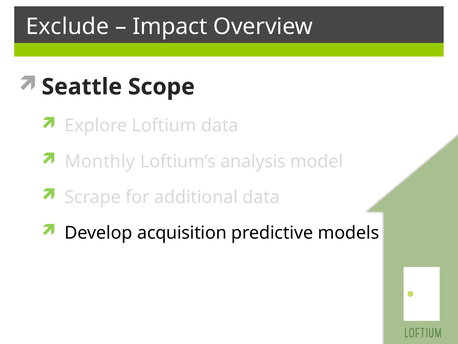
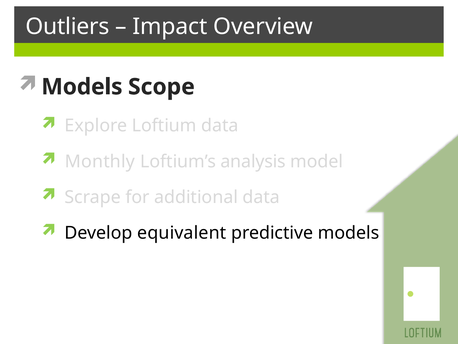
Exclude: Exclude -> Outliers
Seattle at (82, 87): Seattle -> Models
acquisition: acquisition -> equivalent
